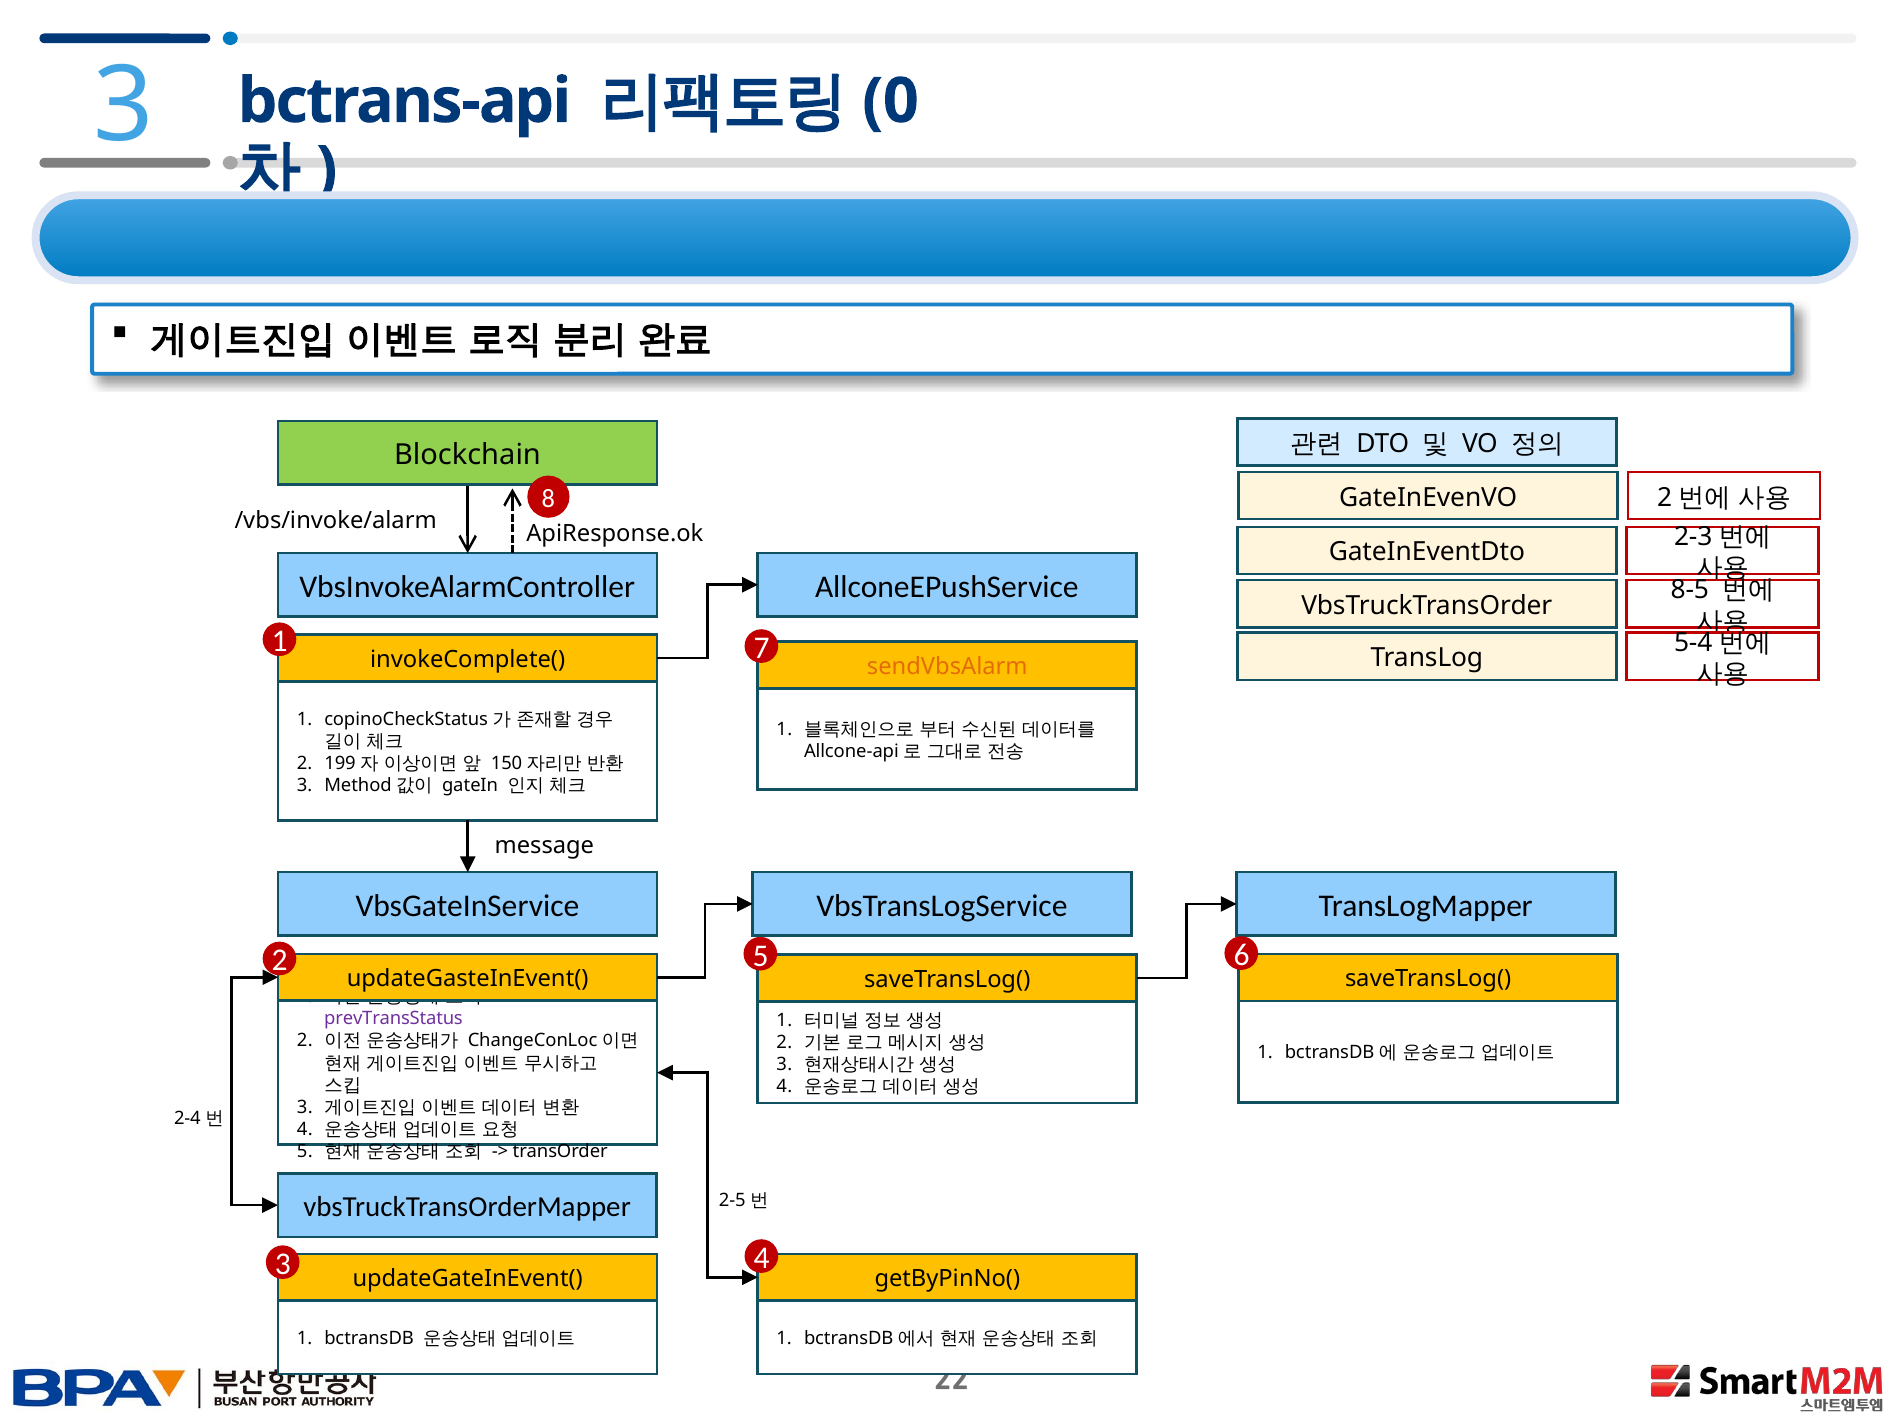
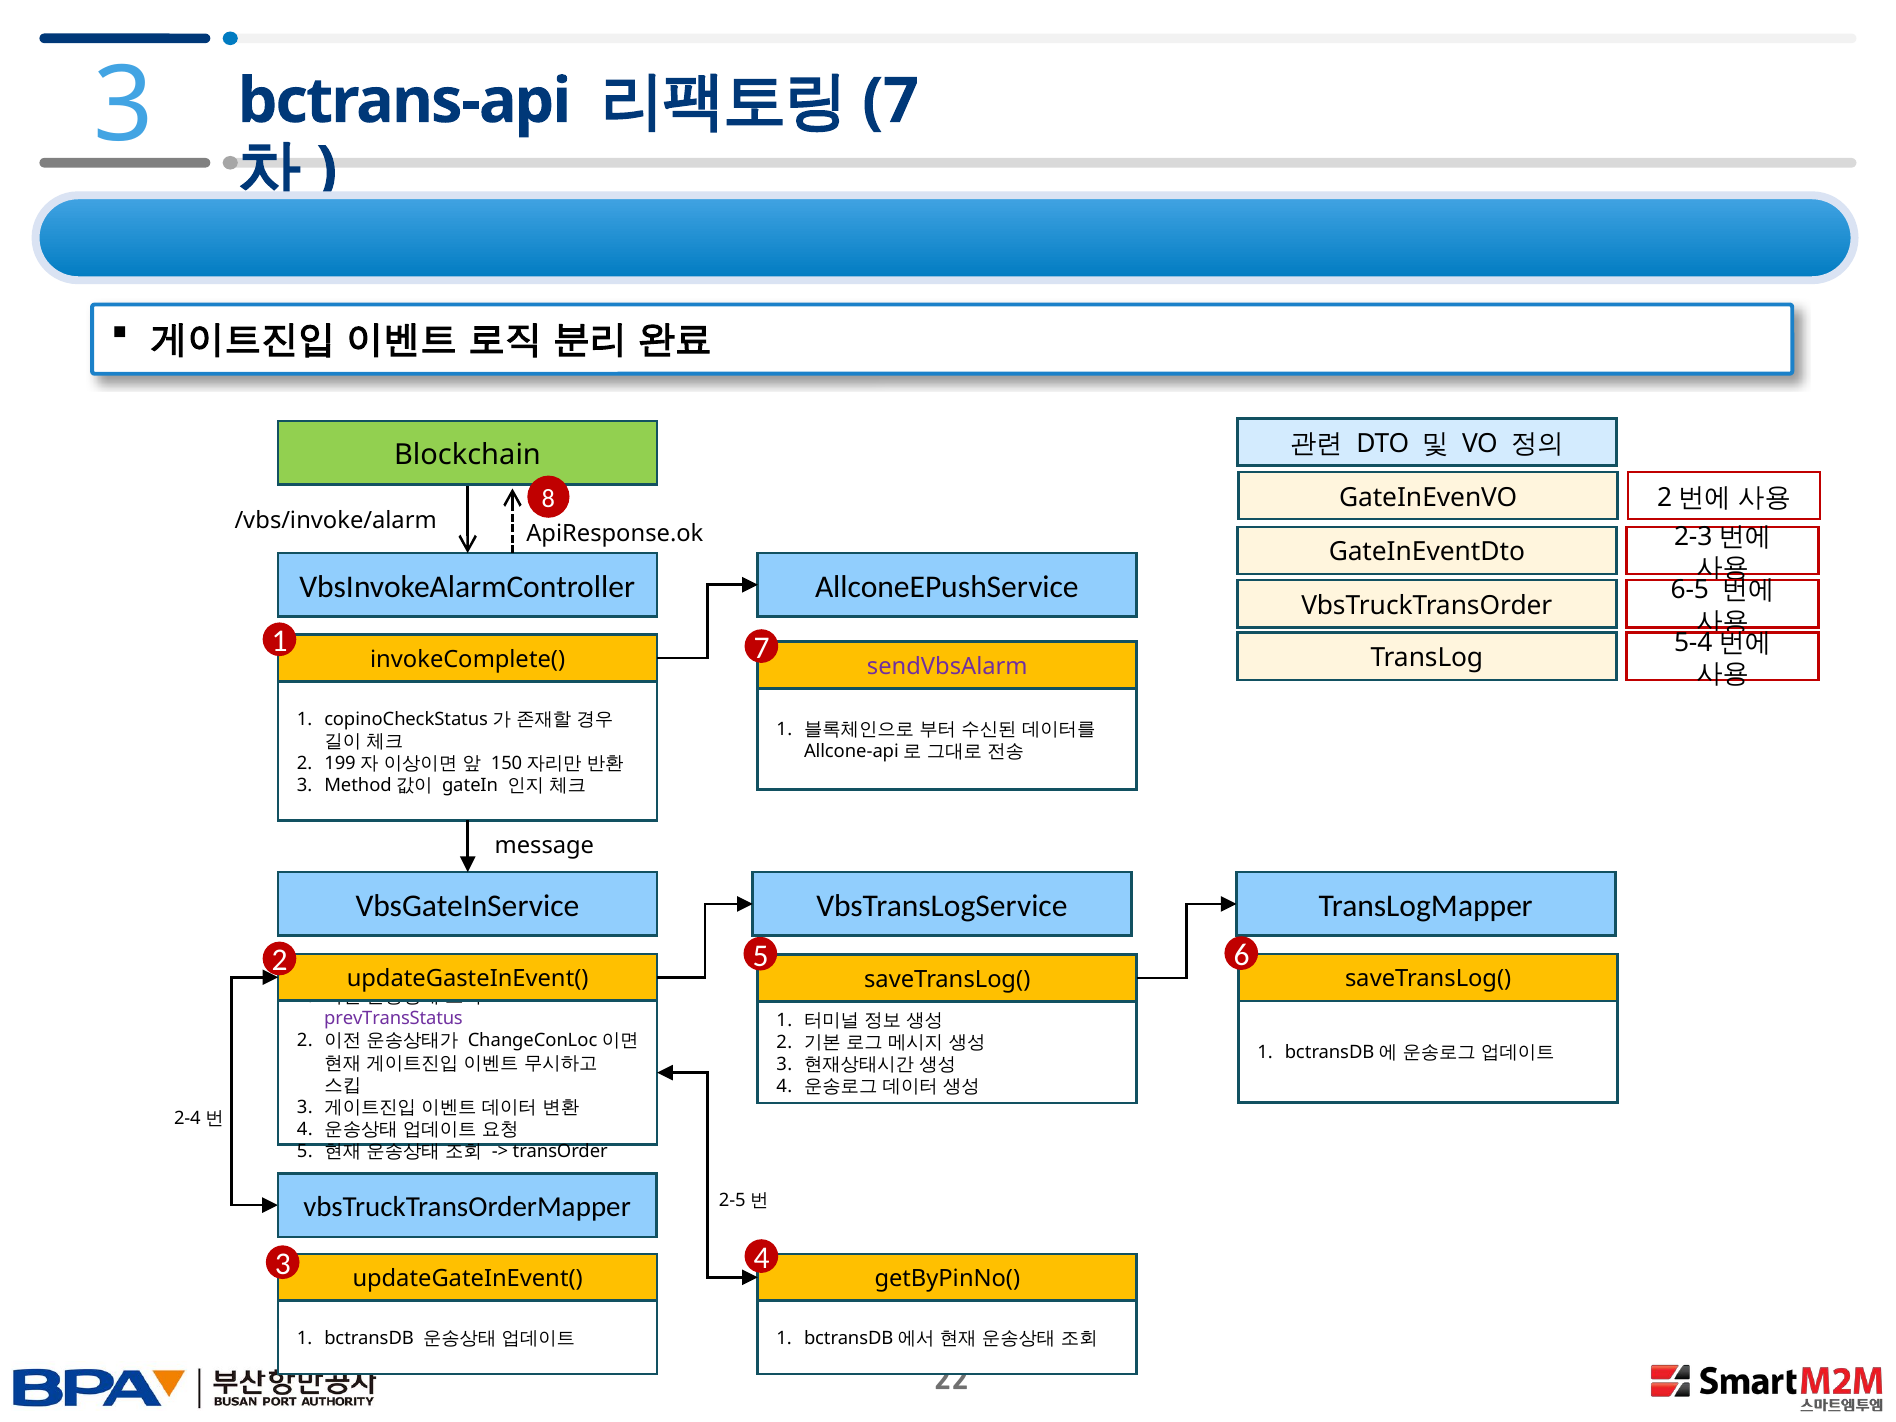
0 at (890, 101): 0 -> 7
8-5: 8-5 -> 6-5
sendVbsAlarm colour: orange -> purple
